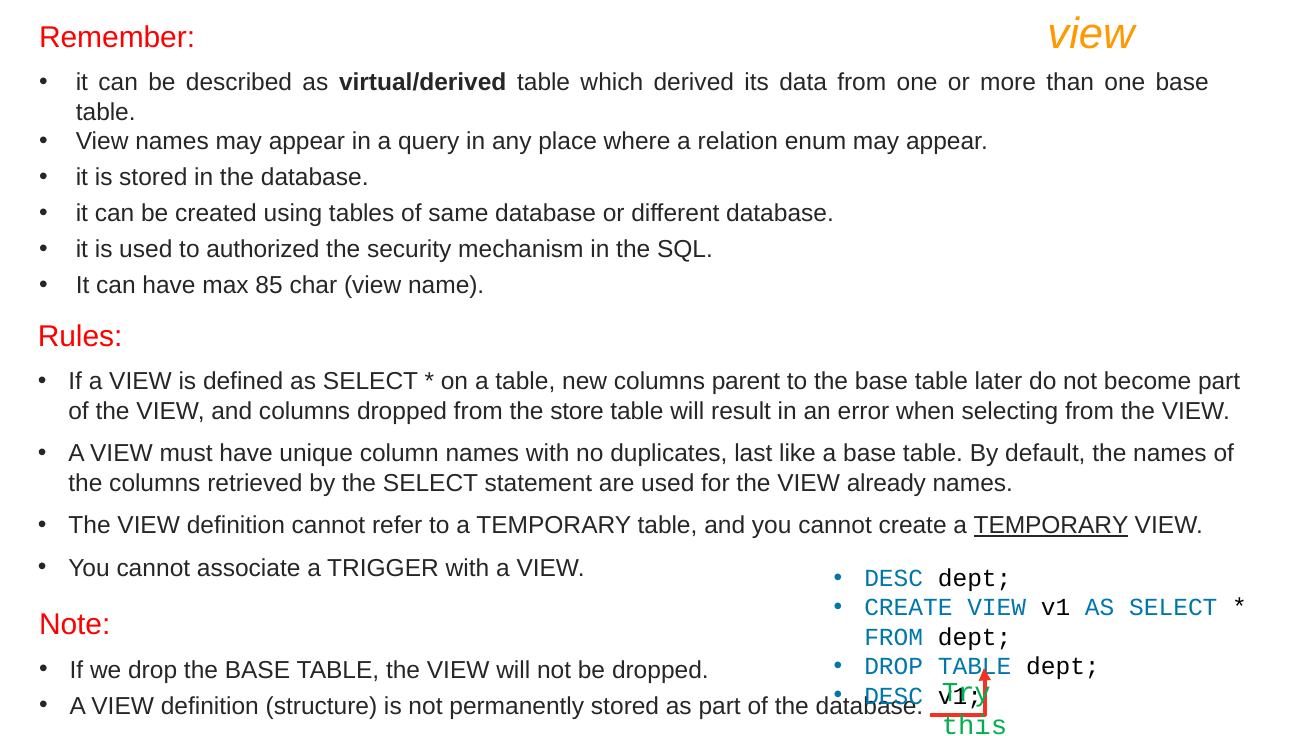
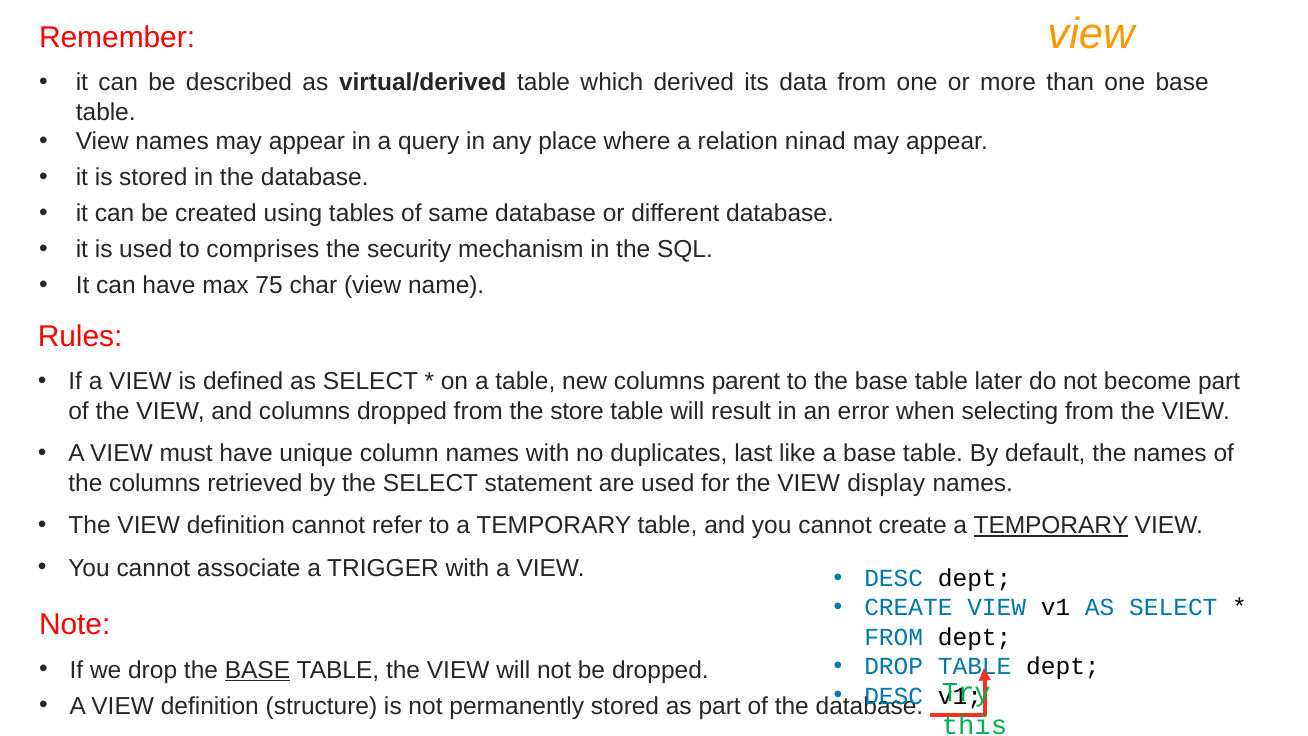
enum: enum -> ninad
authorized: authorized -> comprises
85: 85 -> 75
already: already -> display
BASE at (257, 670) underline: none -> present
